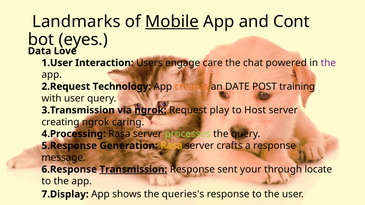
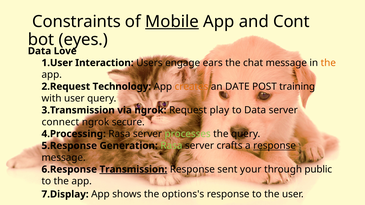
Landmarks: Landmarks -> Constraints
care: care -> ears
chat powered: powered -> message
the at (328, 63) colour: purple -> orange
ngrok at (150, 110) underline: present -> none
to Host: Host -> Data
creating: creating -> connect
caring: caring -> secure
Rasa at (171, 146) colour: yellow -> light green
response at (275, 146) underline: none -> present
locate: locate -> public
queries's: queries's -> options's
